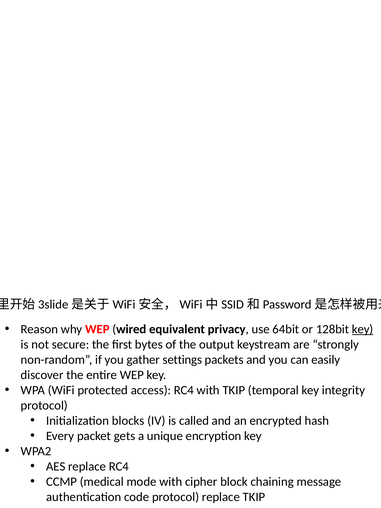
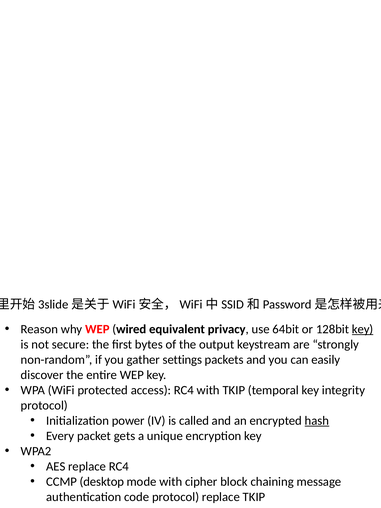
blocks: blocks -> power
hash underline: none -> present
medical: medical -> desktop
